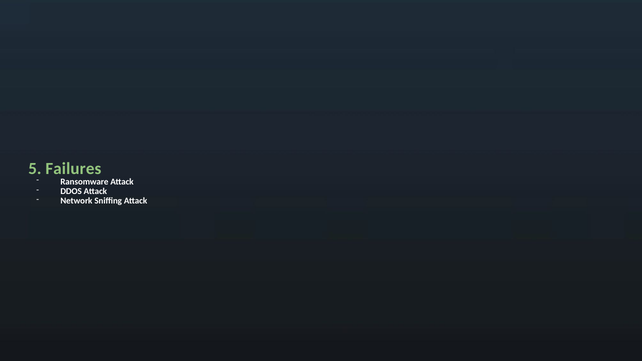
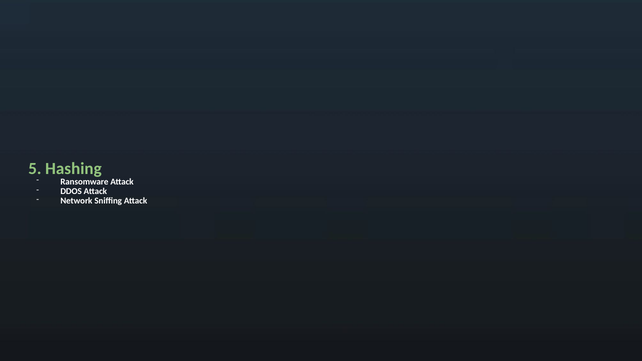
Failures: Failures -> Hashing
